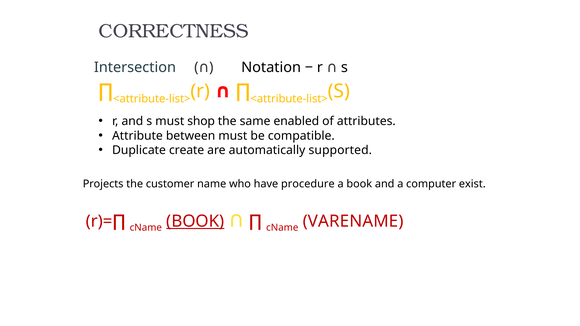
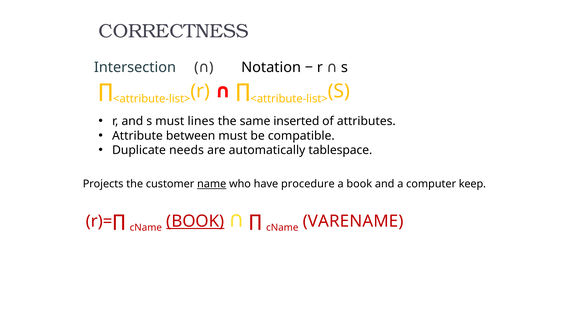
shop: shop -> lines
enabled: enabled -> inserted
create: create -> needs
supported: supported -> tablespace
name underline: none -> present
exist: exist -> keep
